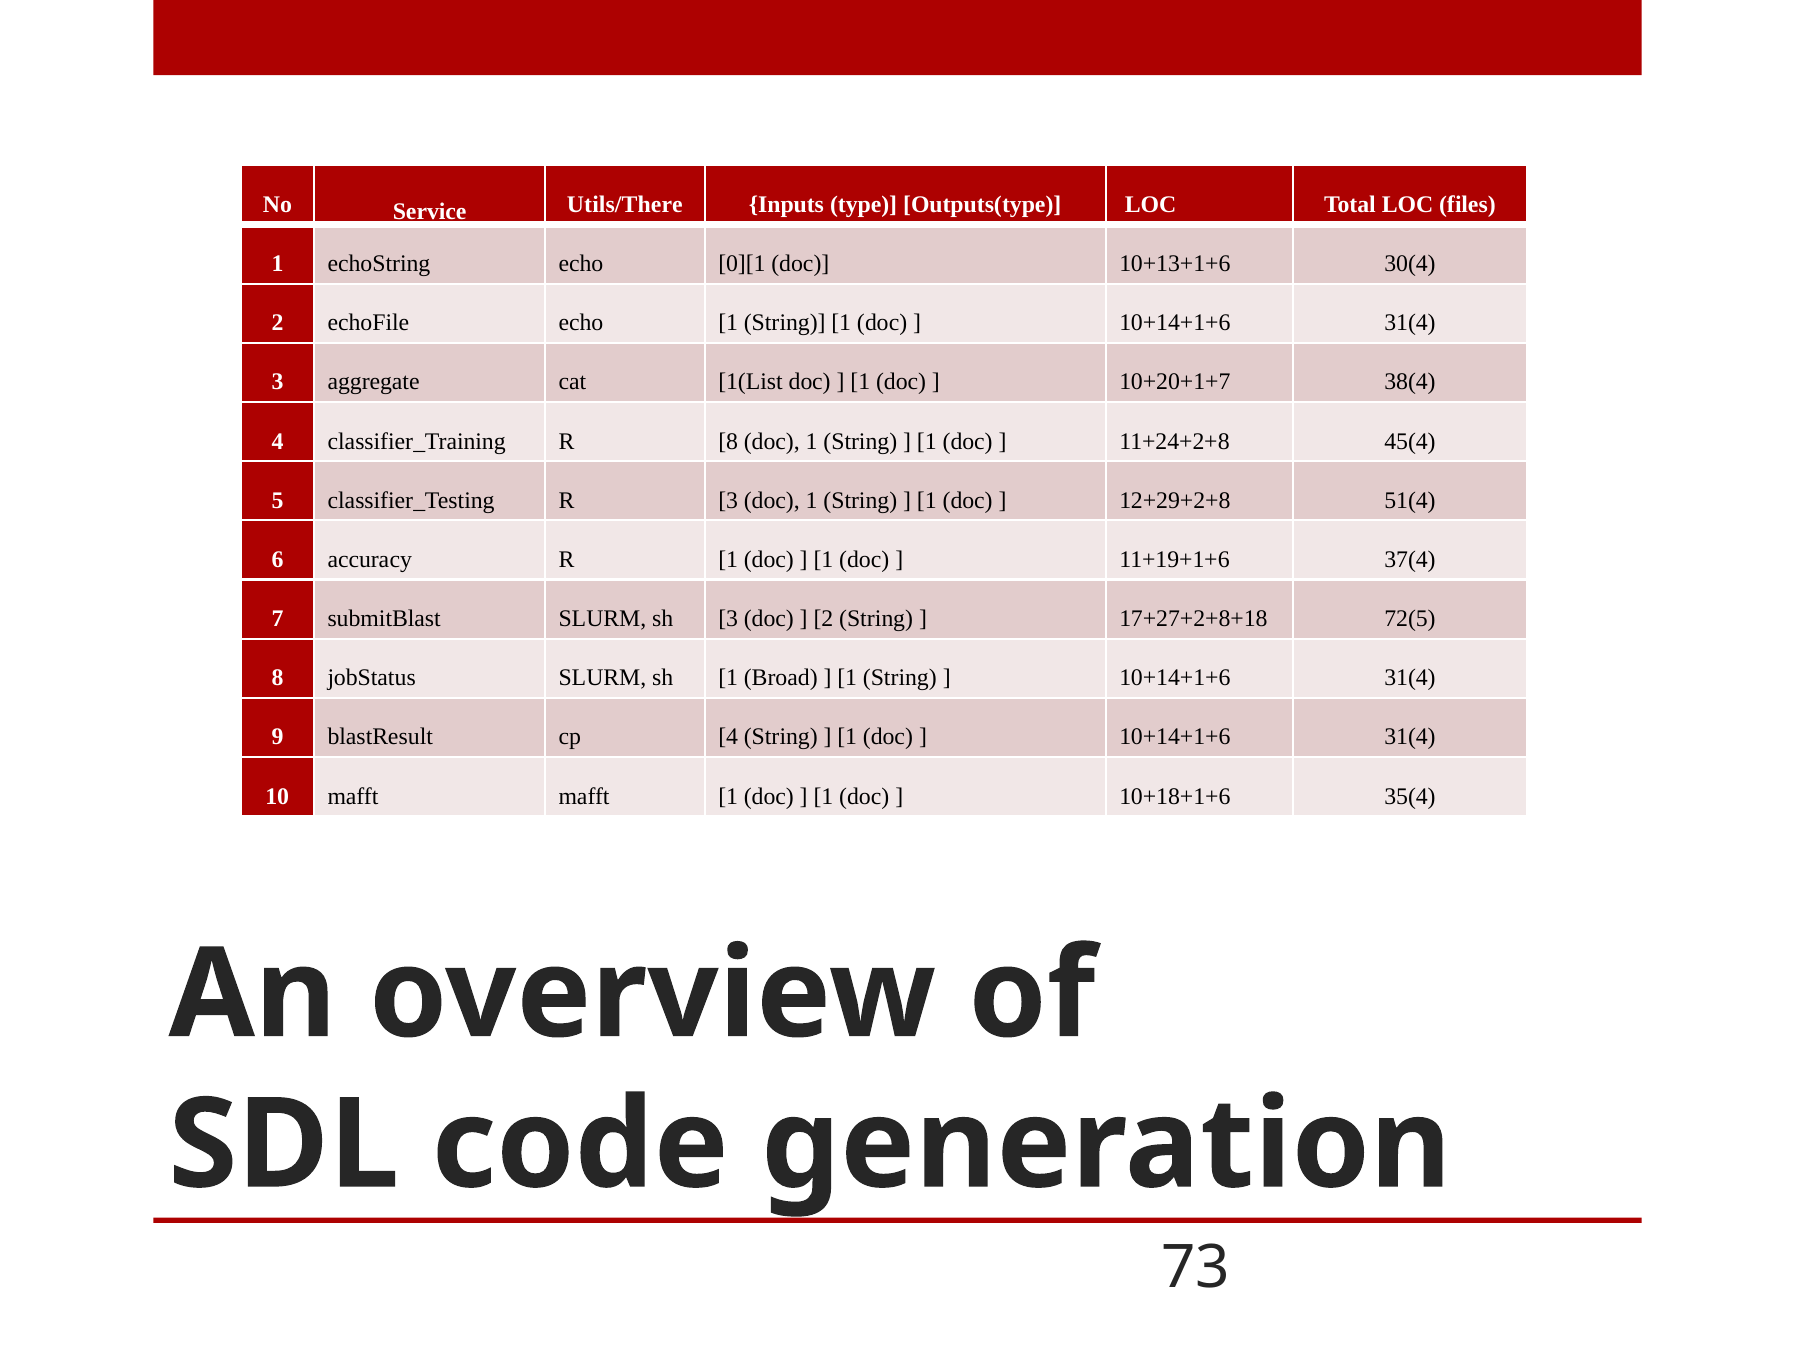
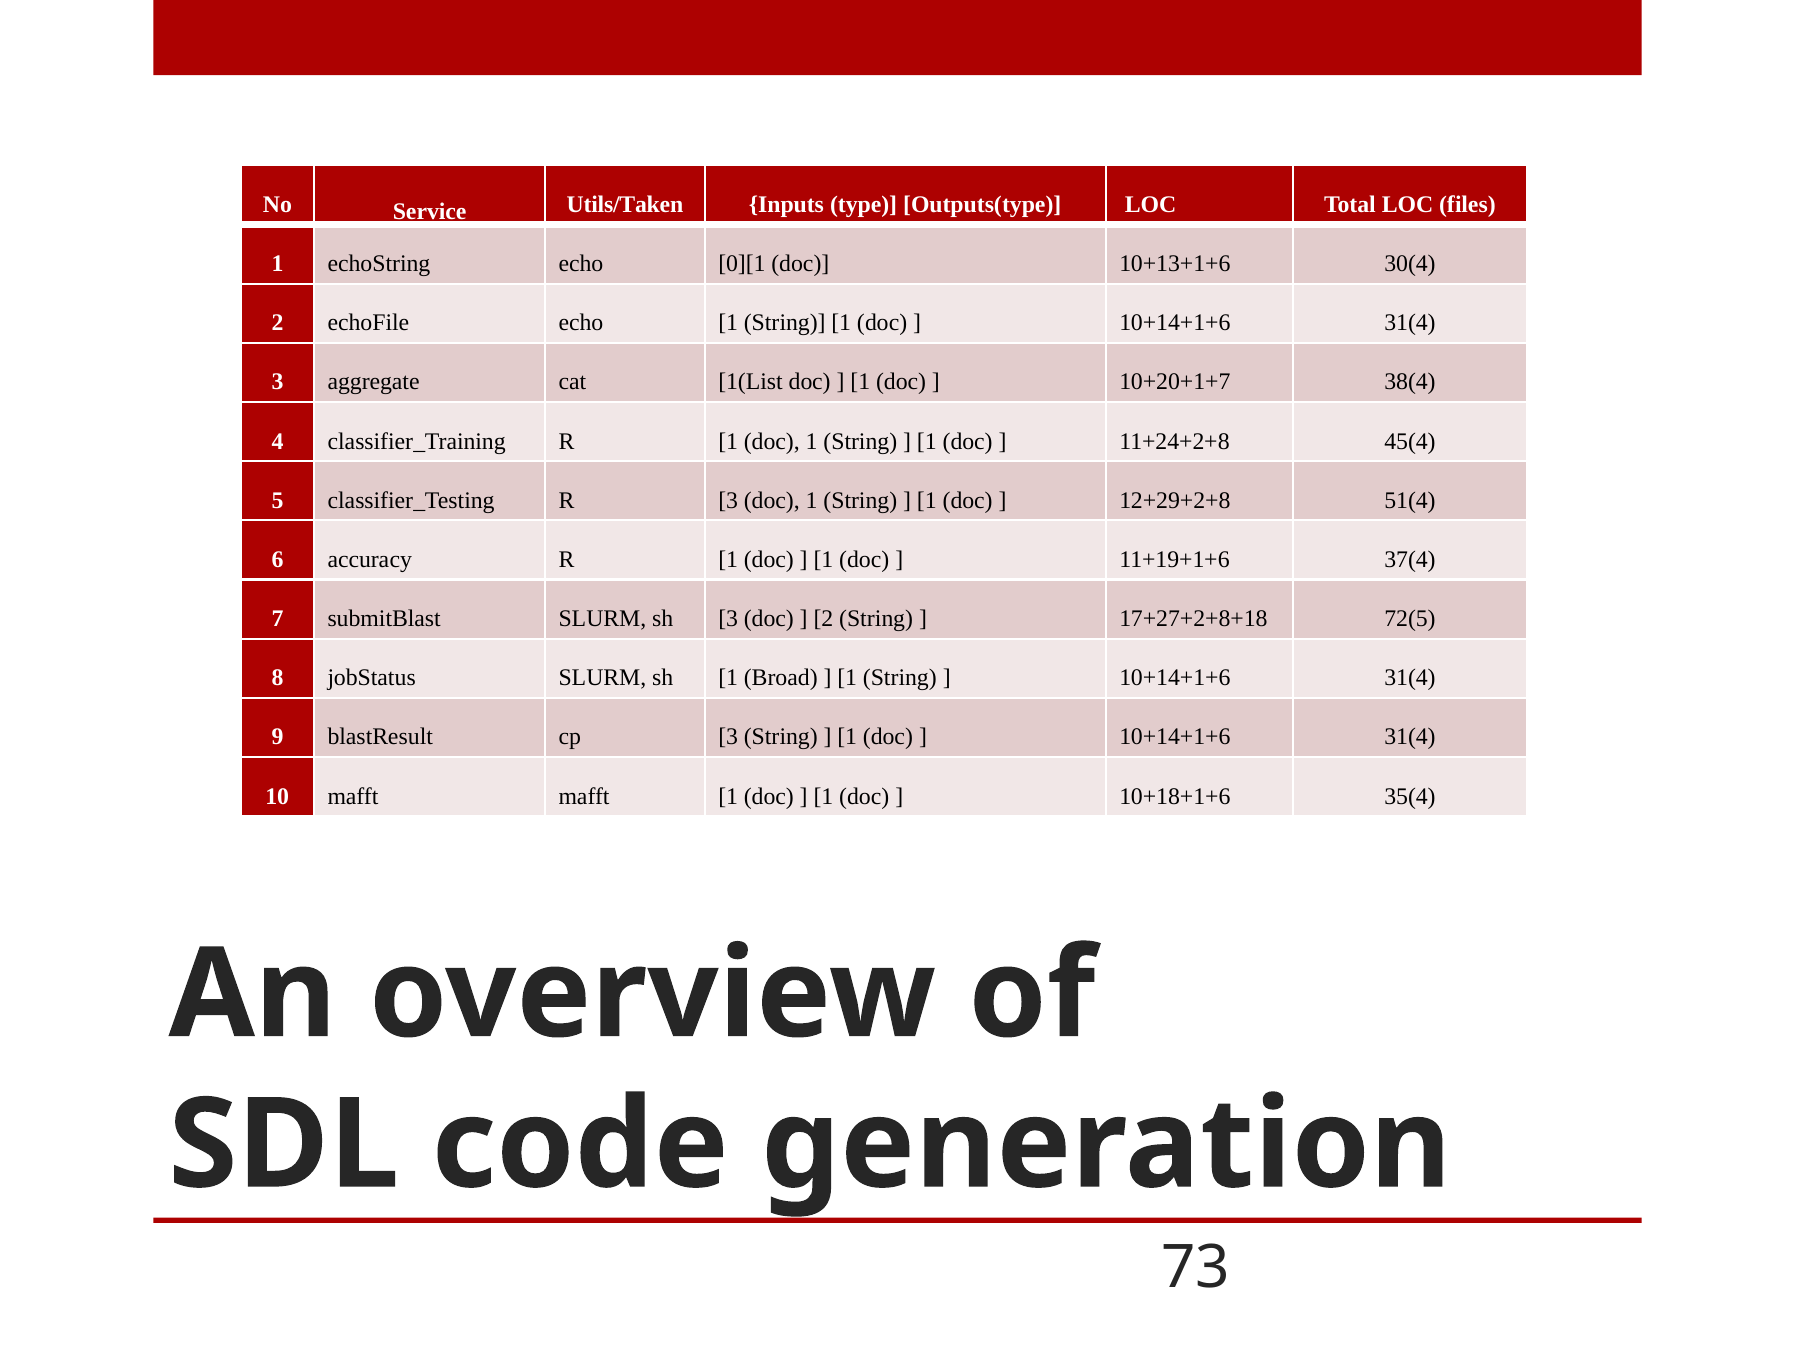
Utils/There: Utils/There -> Utils/Taken
8 at (728, 441): 8 -> 1
cp 4: 4 -> 3
